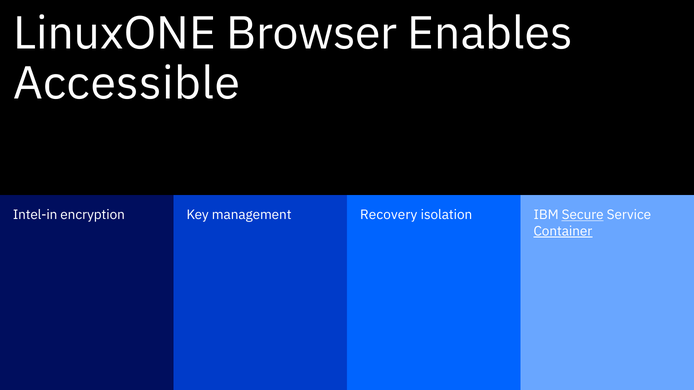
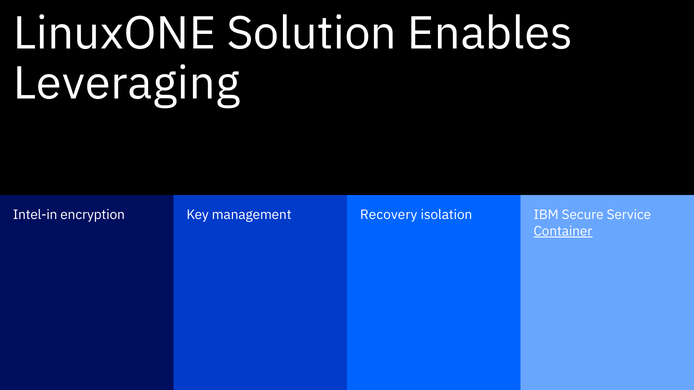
Browser: Browser -> Solution
Accessible: Accessible -> Leveraging
Secure underline: present -> none
